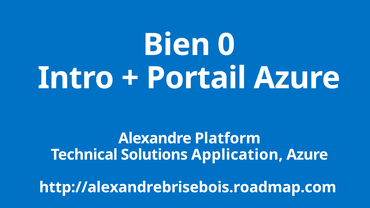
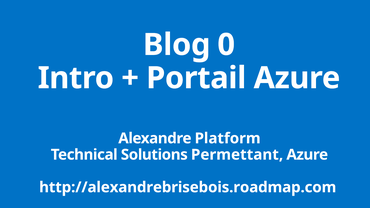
Bien: Bien -> Blog
Application: Application -> Permettant
